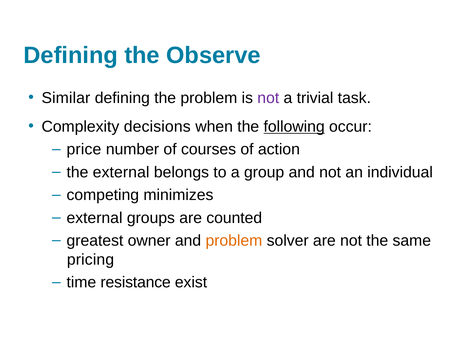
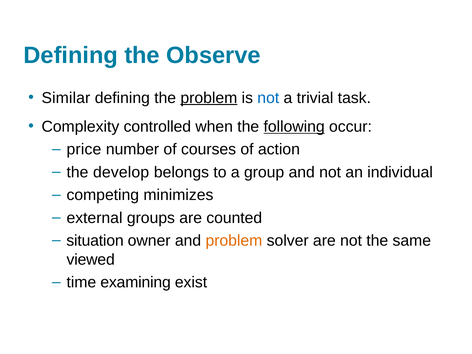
problem at (209, 98) underline: none -> present
not at (268, 98) colour: purple -> blue
decisions: decisions -> controlled
the external: external -> develop
greatest: greatest -> situation
pricing: pricing -> viewed
resistance: resistance -> examining
